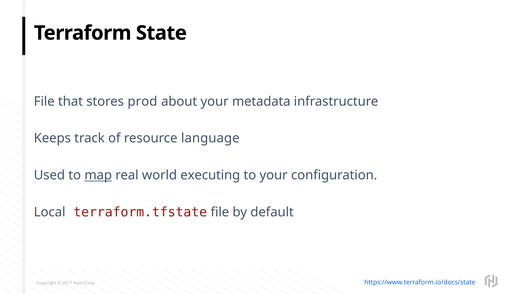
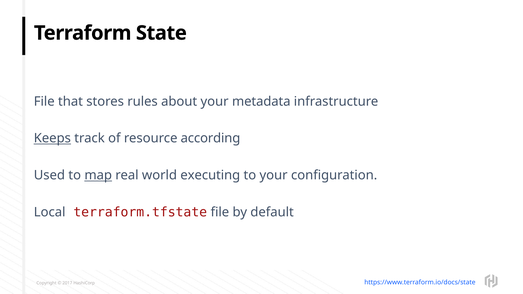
prod: prod -> rules
Keeps underline: none -> present
language: language -> according
